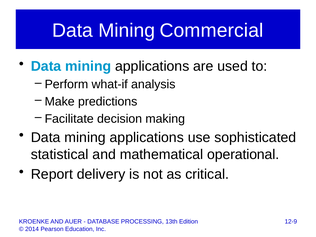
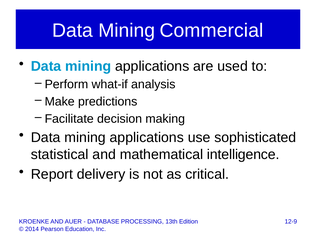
operational: operational -> intelligence
